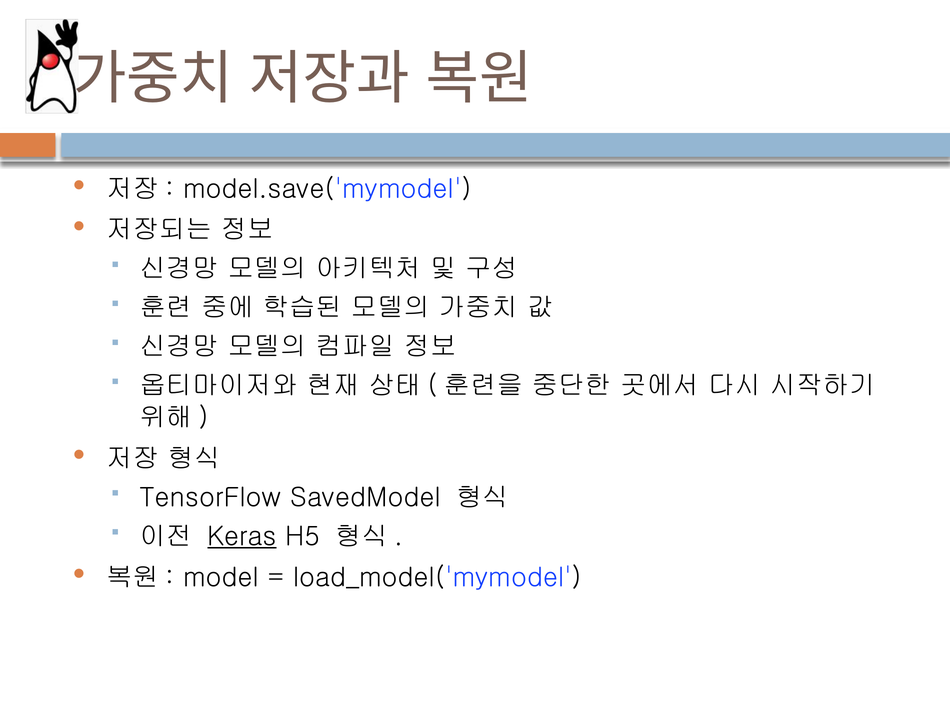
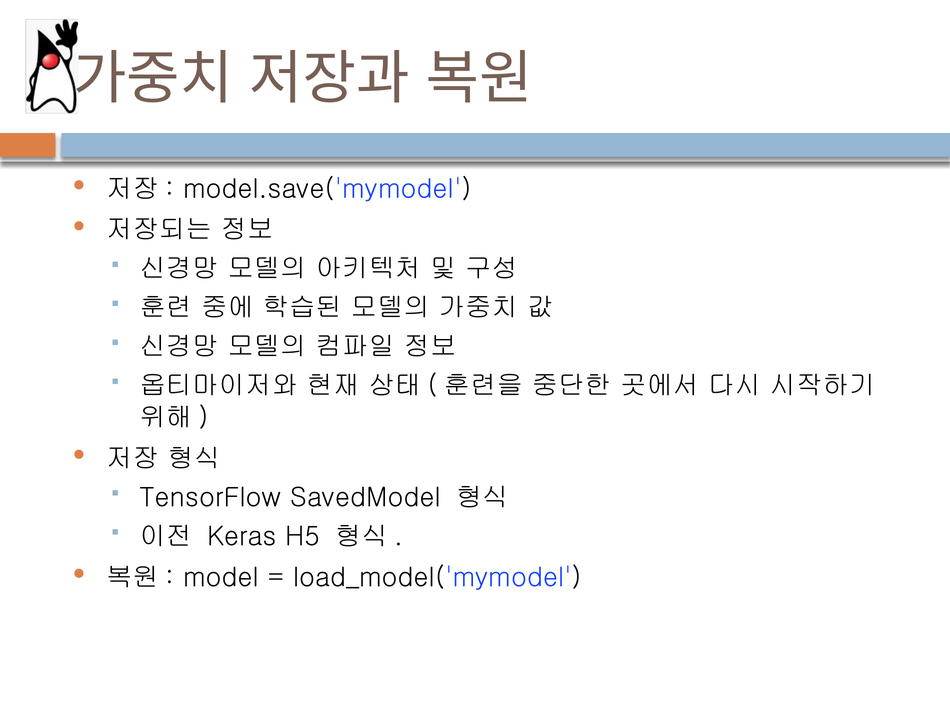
Keras underline: present -> none
